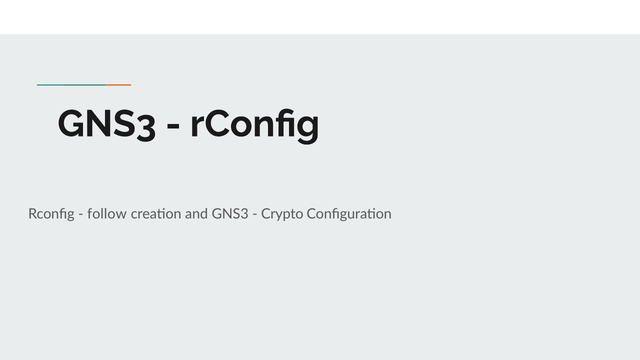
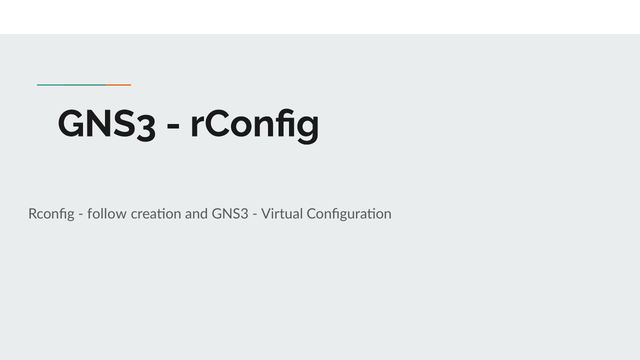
Crypto: Crypto -> Virtual
